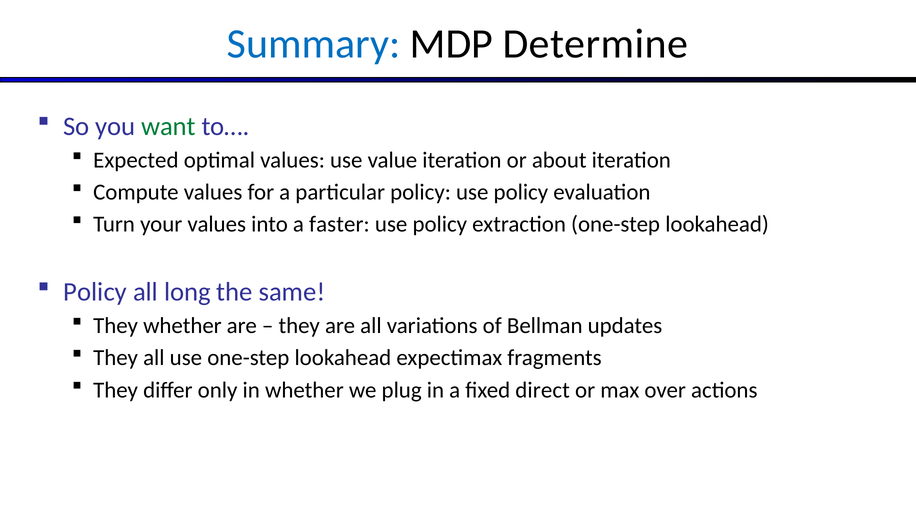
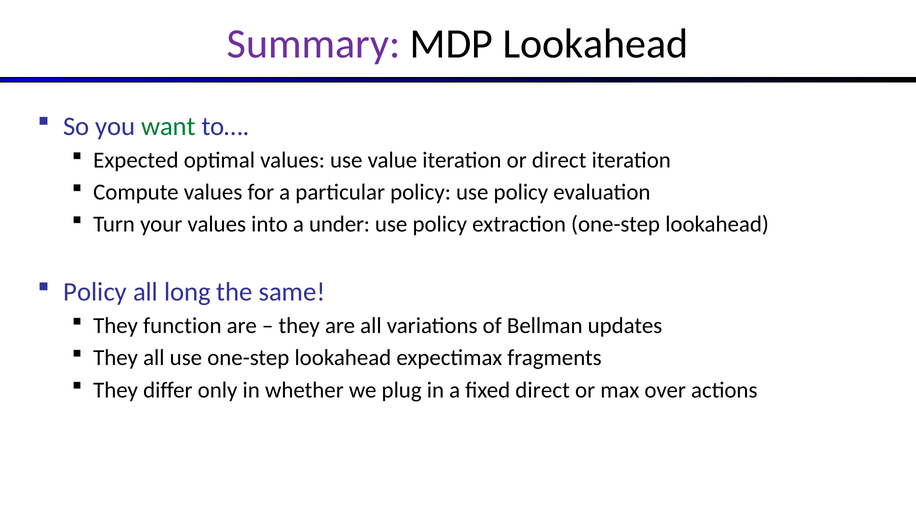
Summary colour: blue -> purple
MDP Determine: Determine -> Lookahead
or about: about -> direct
faster: faster -> under
They whether: whether -> function
